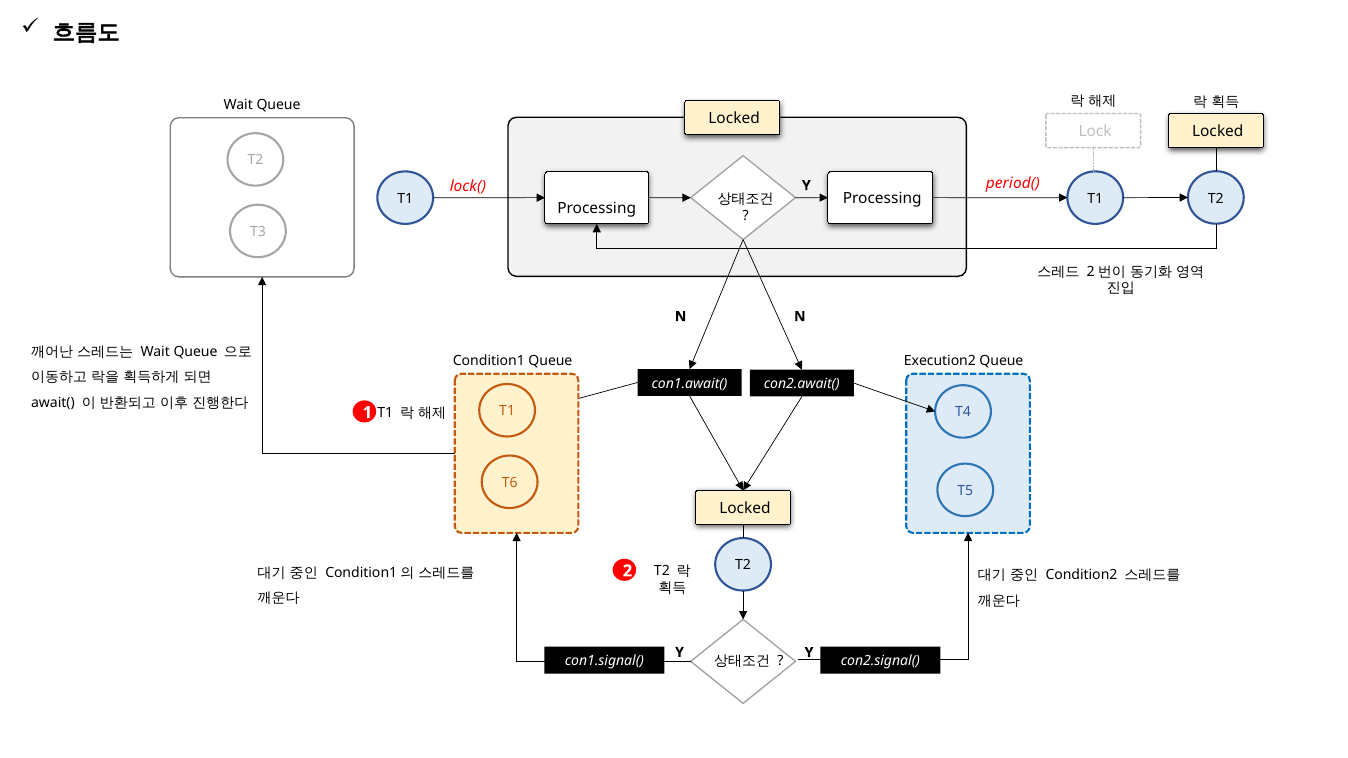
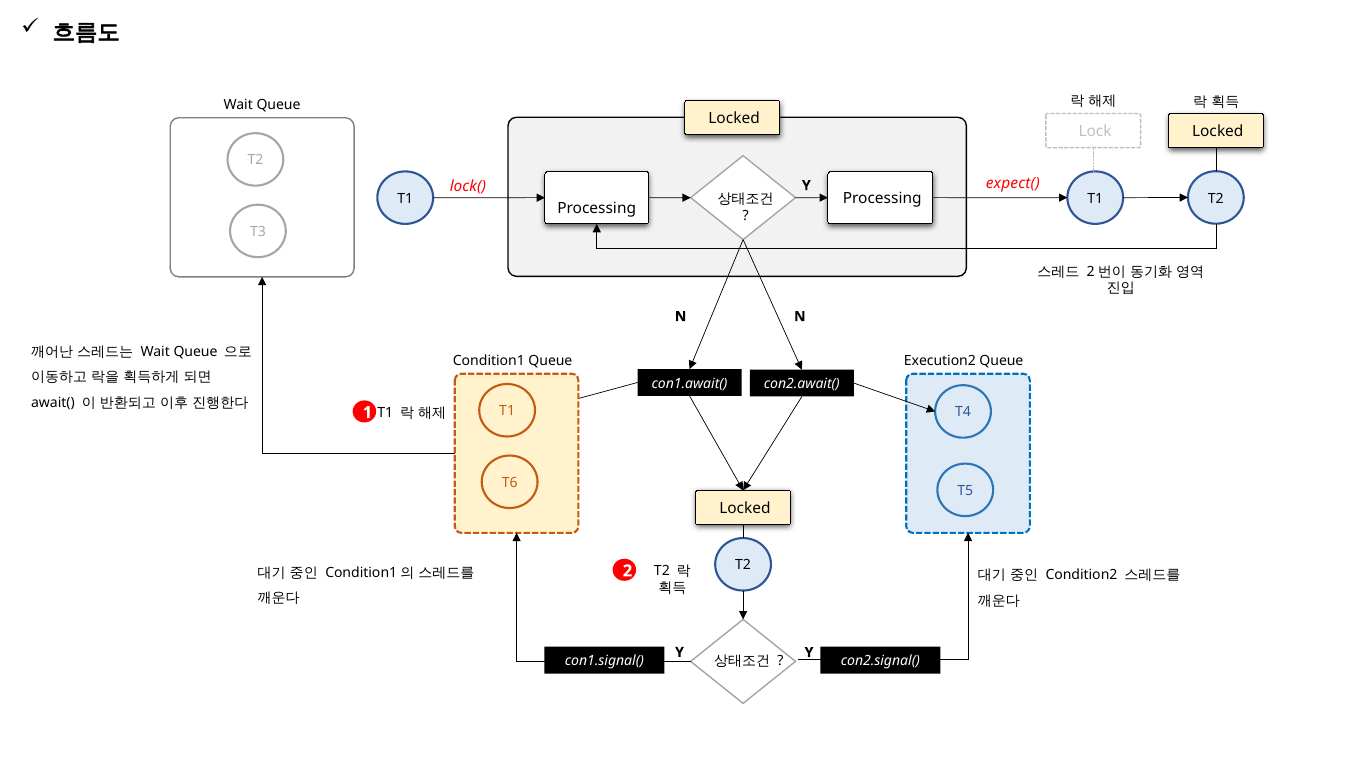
period(: period( -> expect(
